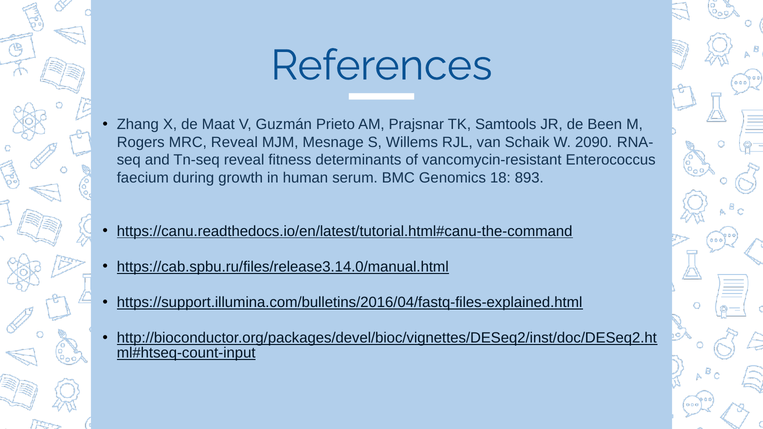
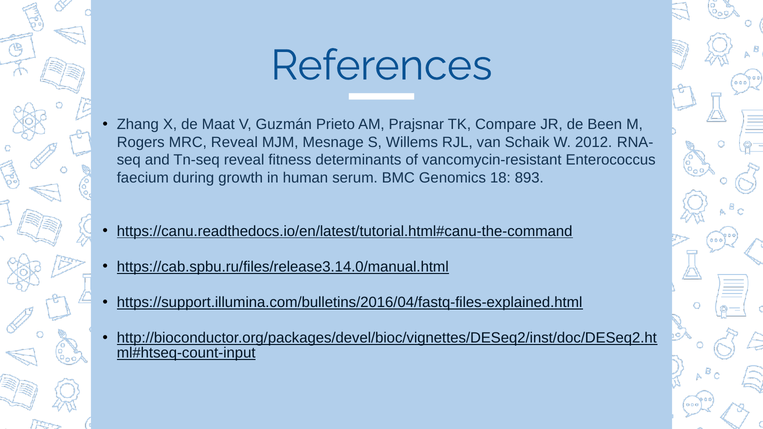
Samtools: Samtools -> Compare
2090: 2090 -> 2012
